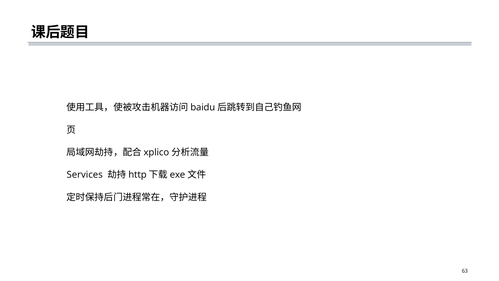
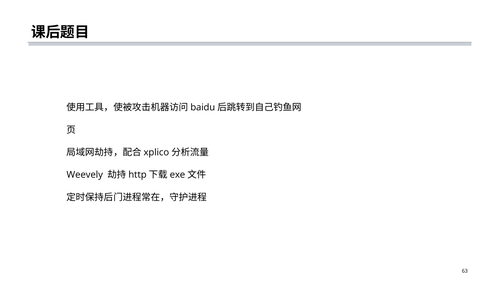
Services: Services -> Weevely
